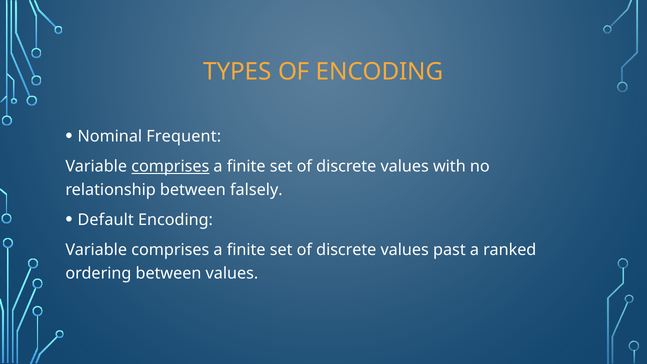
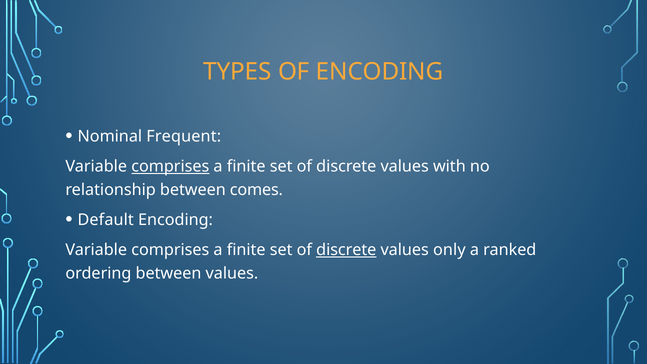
falsely: falsely -> comes
discrete at (346, 250) underline: none -> present
past: past -> only
